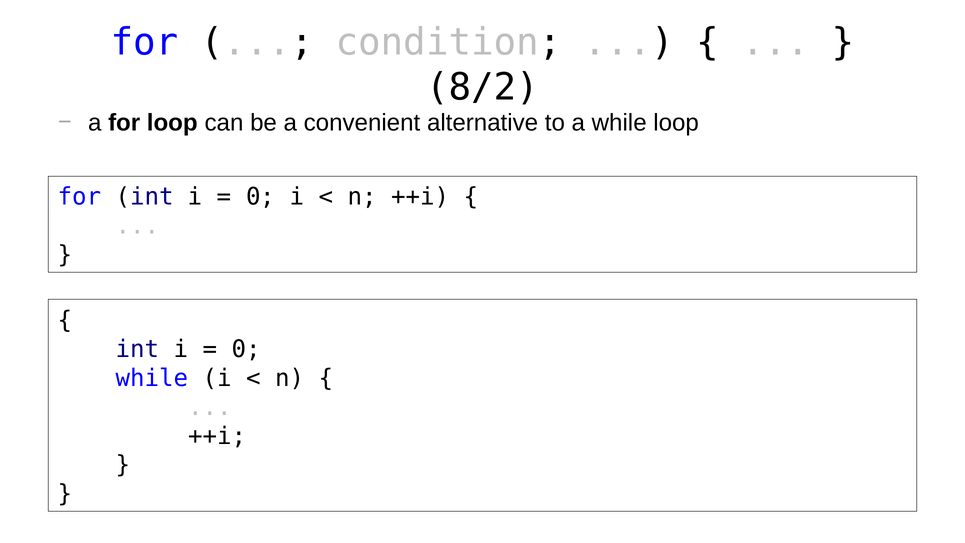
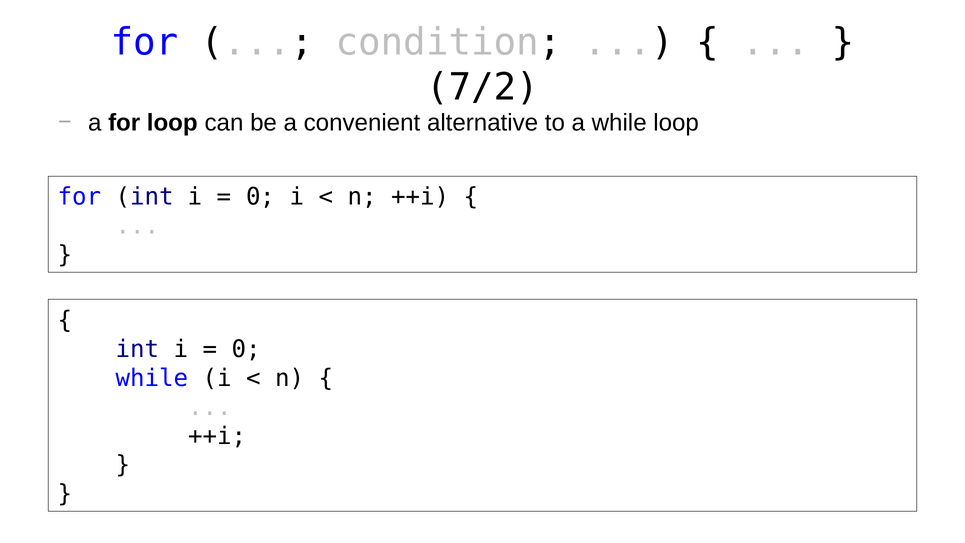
8/2: 8/2 -> 7/2
